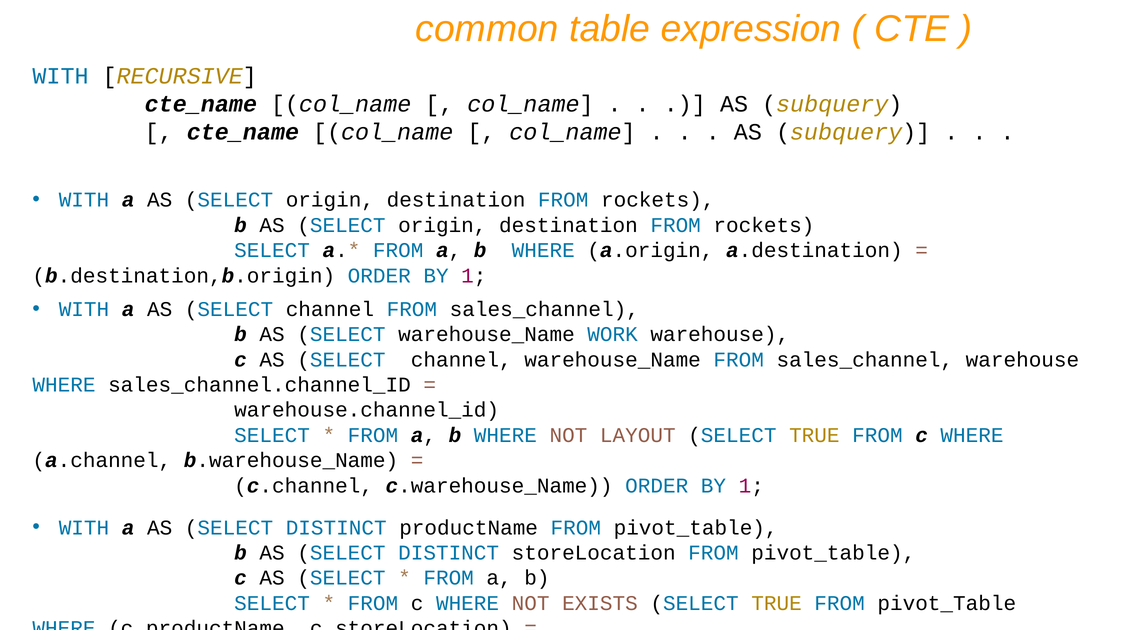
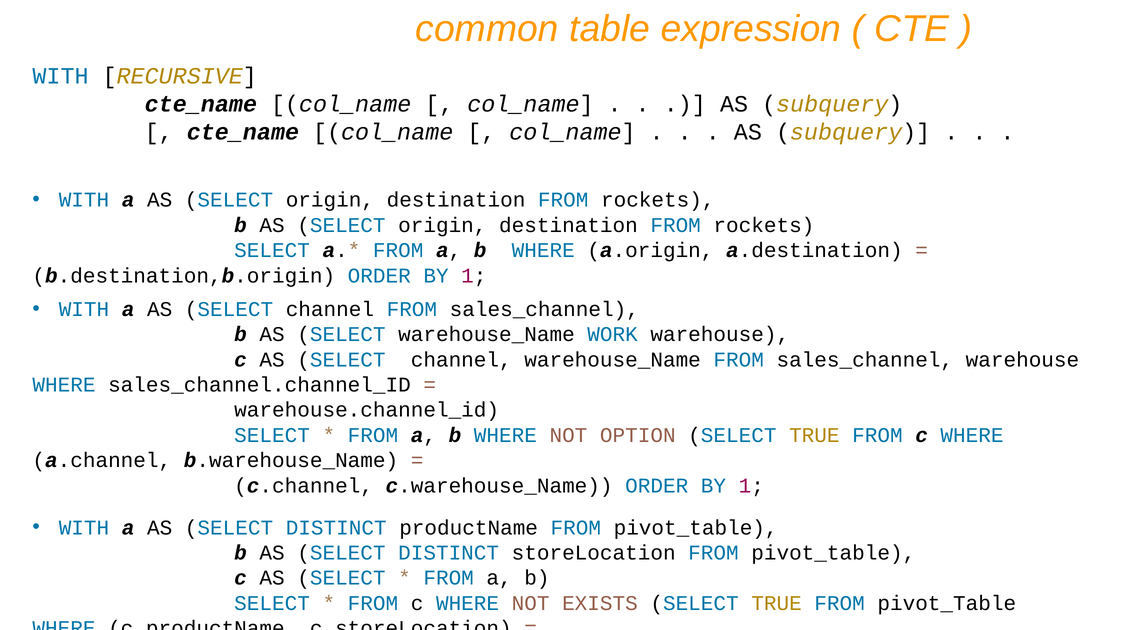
LAYOUT: LAYOUT -> OPTION
